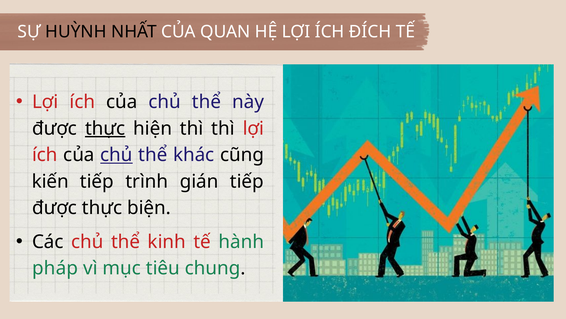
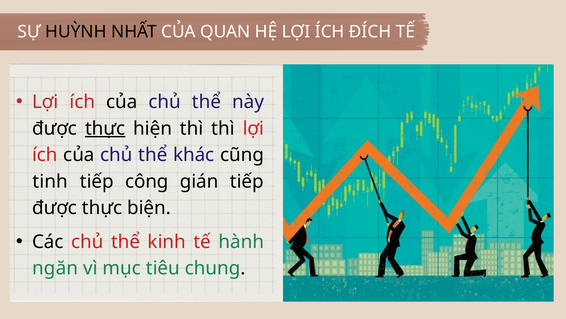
chủ at (116, 155) underline: present -> none
kiến: kiến -> tinh
trình: trình -> công
pháp: pháp -> ngăn
